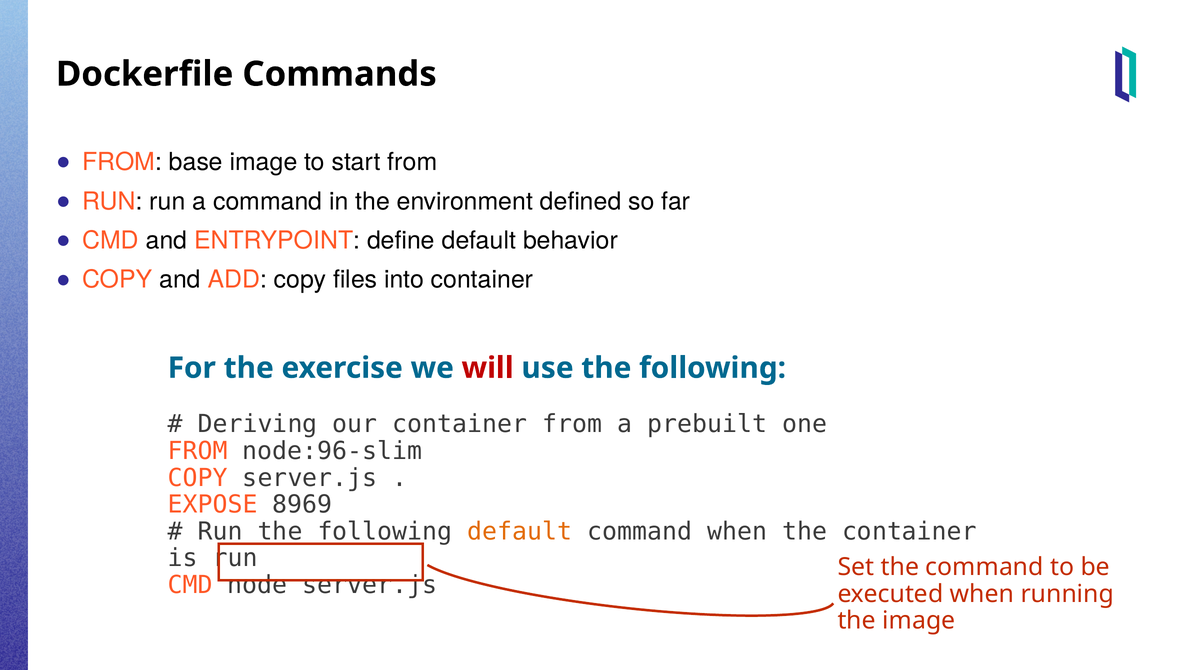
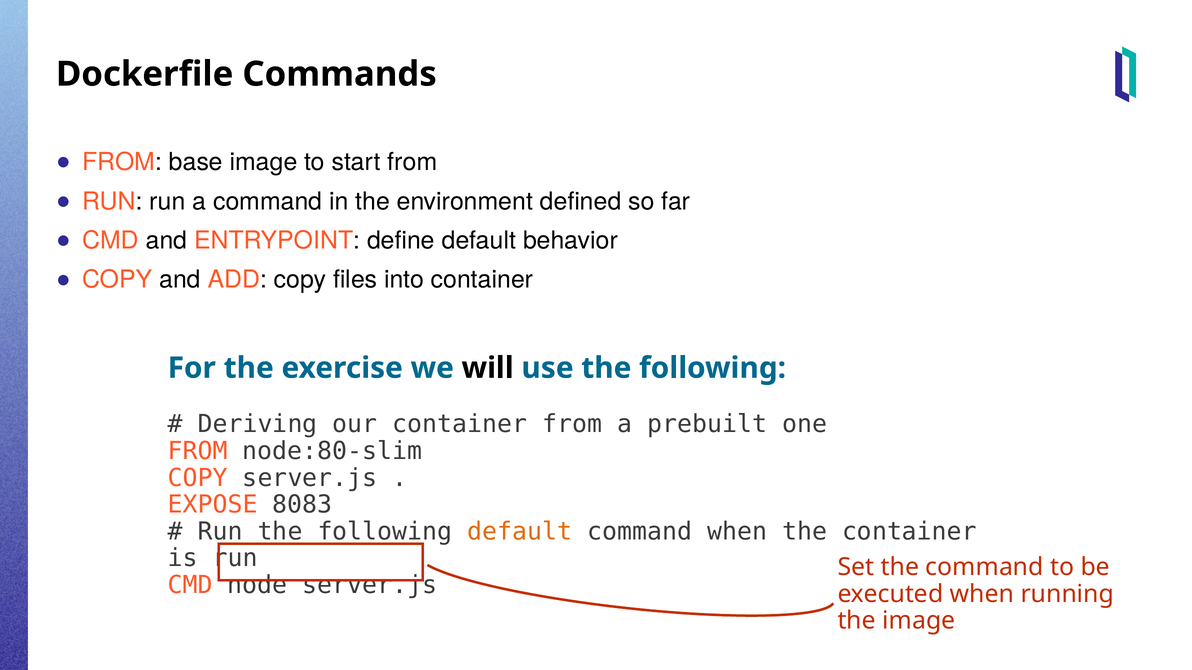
will colour: red -> black
node:96-slim: node:96-slim -> node:80-slim
8969: 8969 -> 8083
